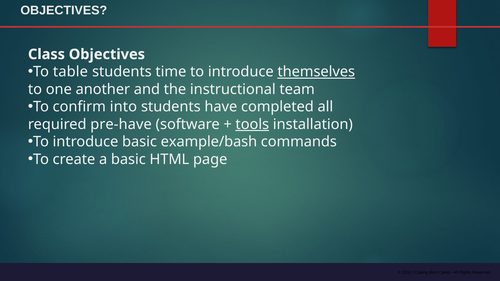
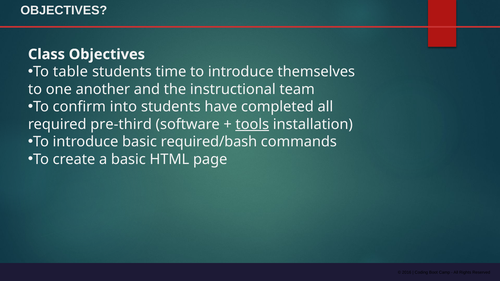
themselves underline: present -> none
pre-have: pre-have -> pre-third
example/bash: example/bash -> required/bash
